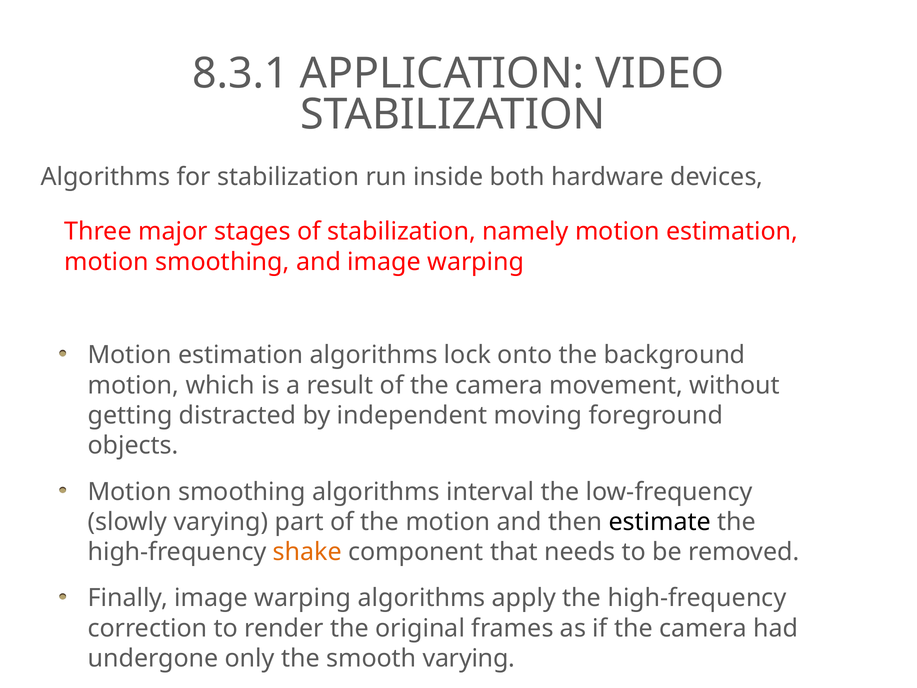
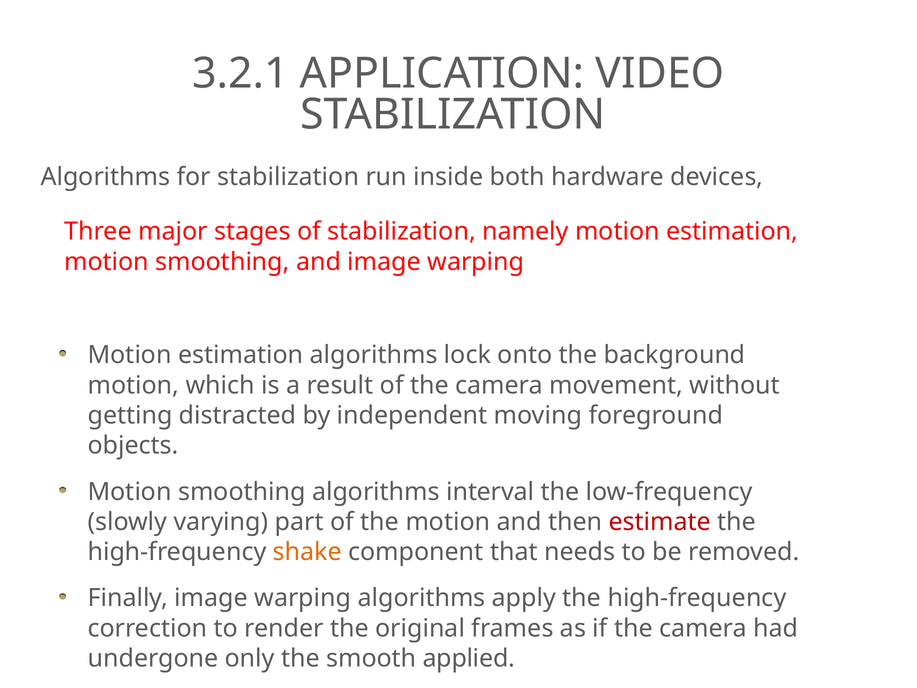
8.3.1: 8.3.1 -> 3.2.1
estimate colour: black -> red
smooth varying: varying -> applied
